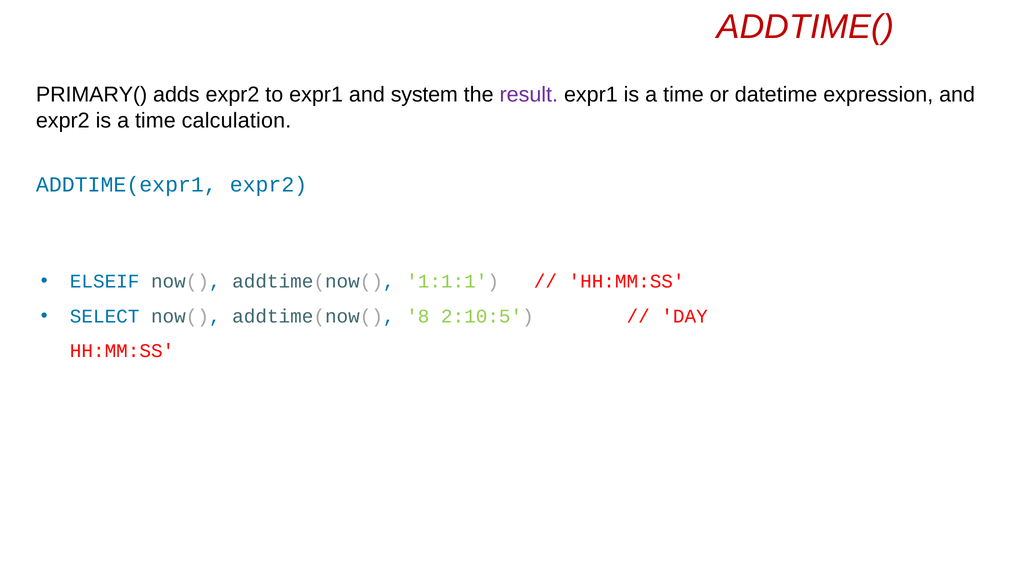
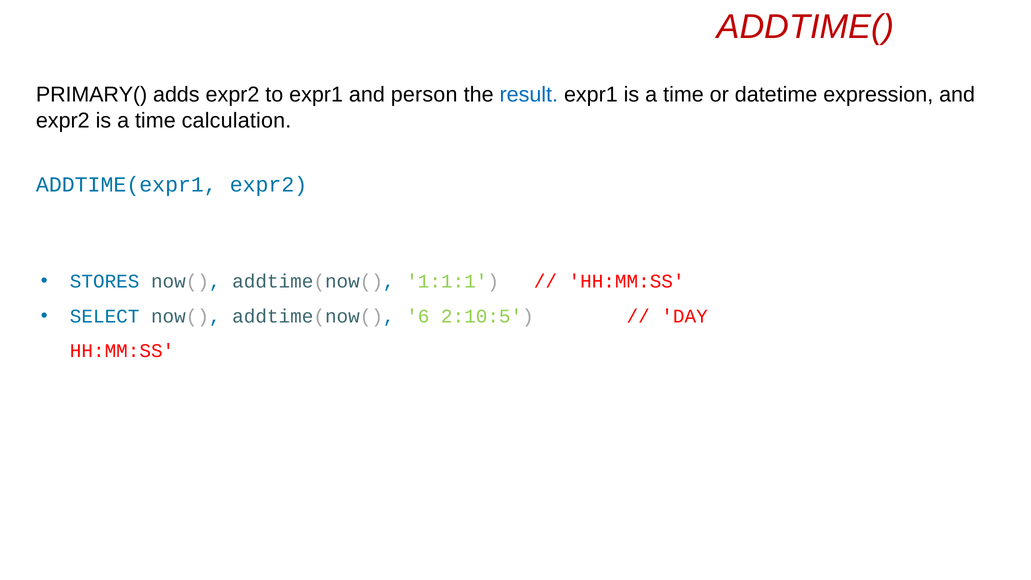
system: system -> person
result colour: purple -> blue
ELSEIF: ELSEIF -> STORES
8: 8 -> 6
